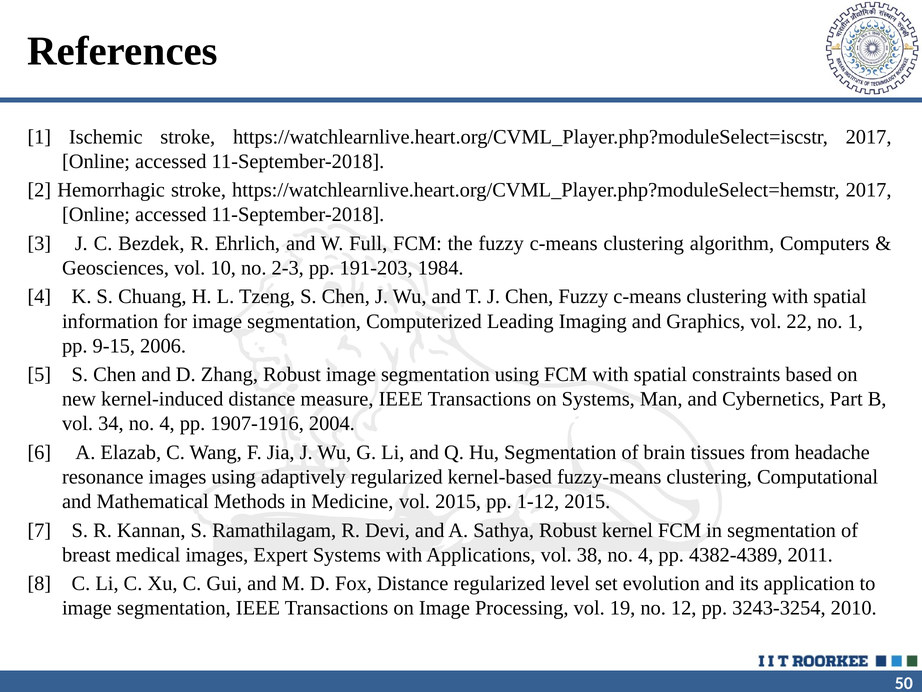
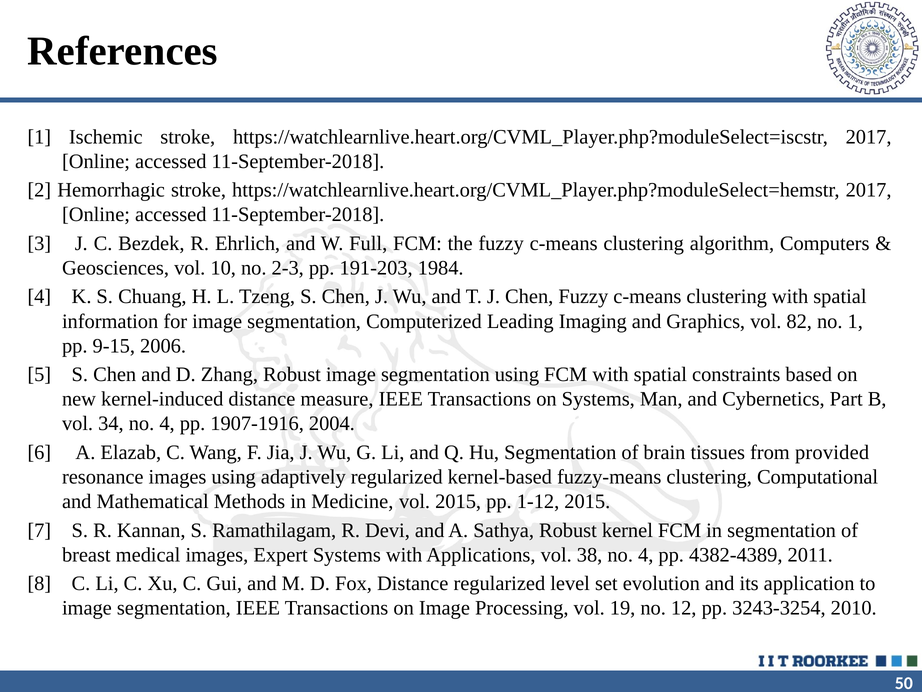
22: 22 -> 82
headache: headache -> provided
